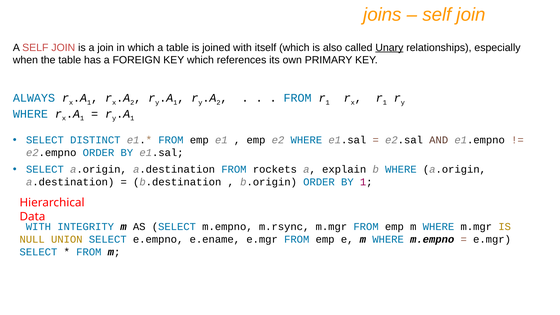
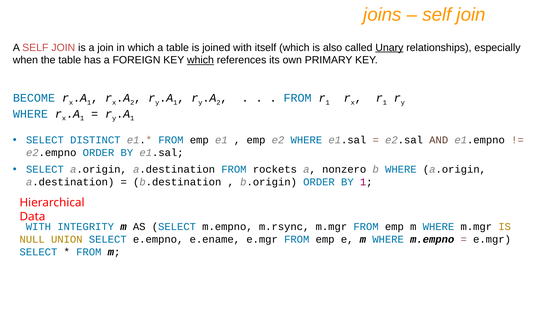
which at (200, 60) underline: none -> present
ALWAYS: ALWAYS -> BECOME
explain: explain -> nonzero
